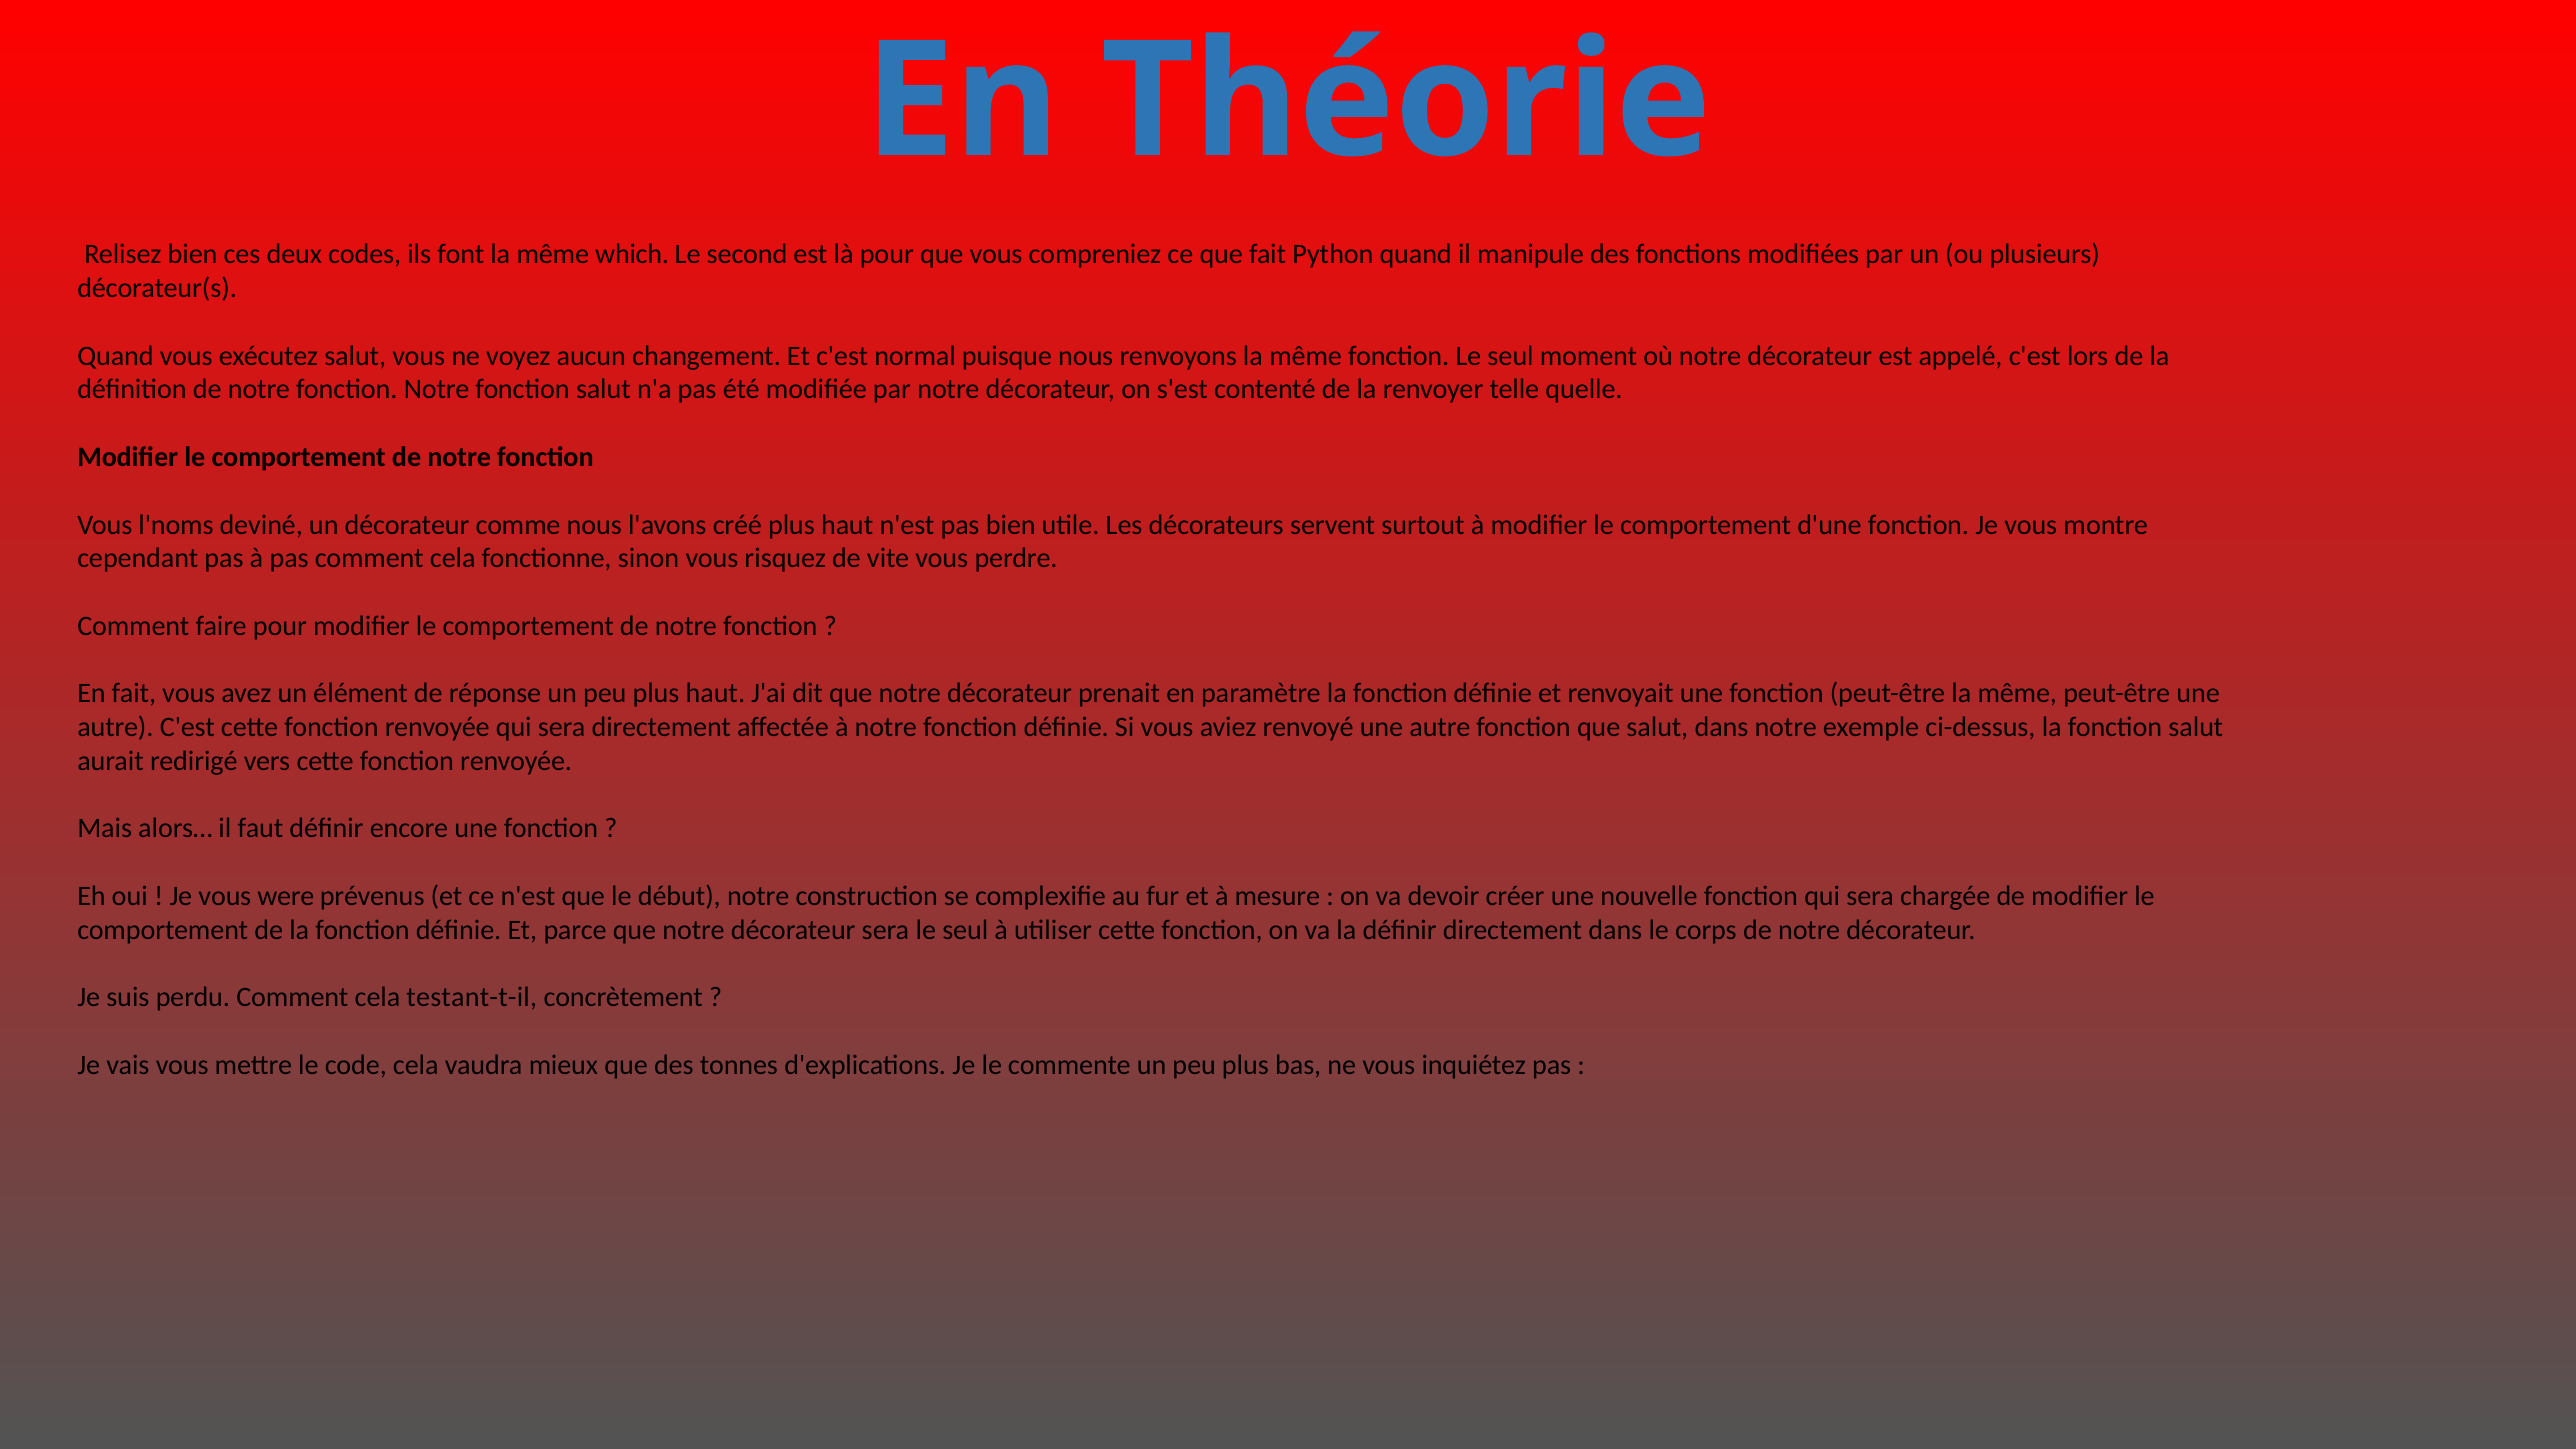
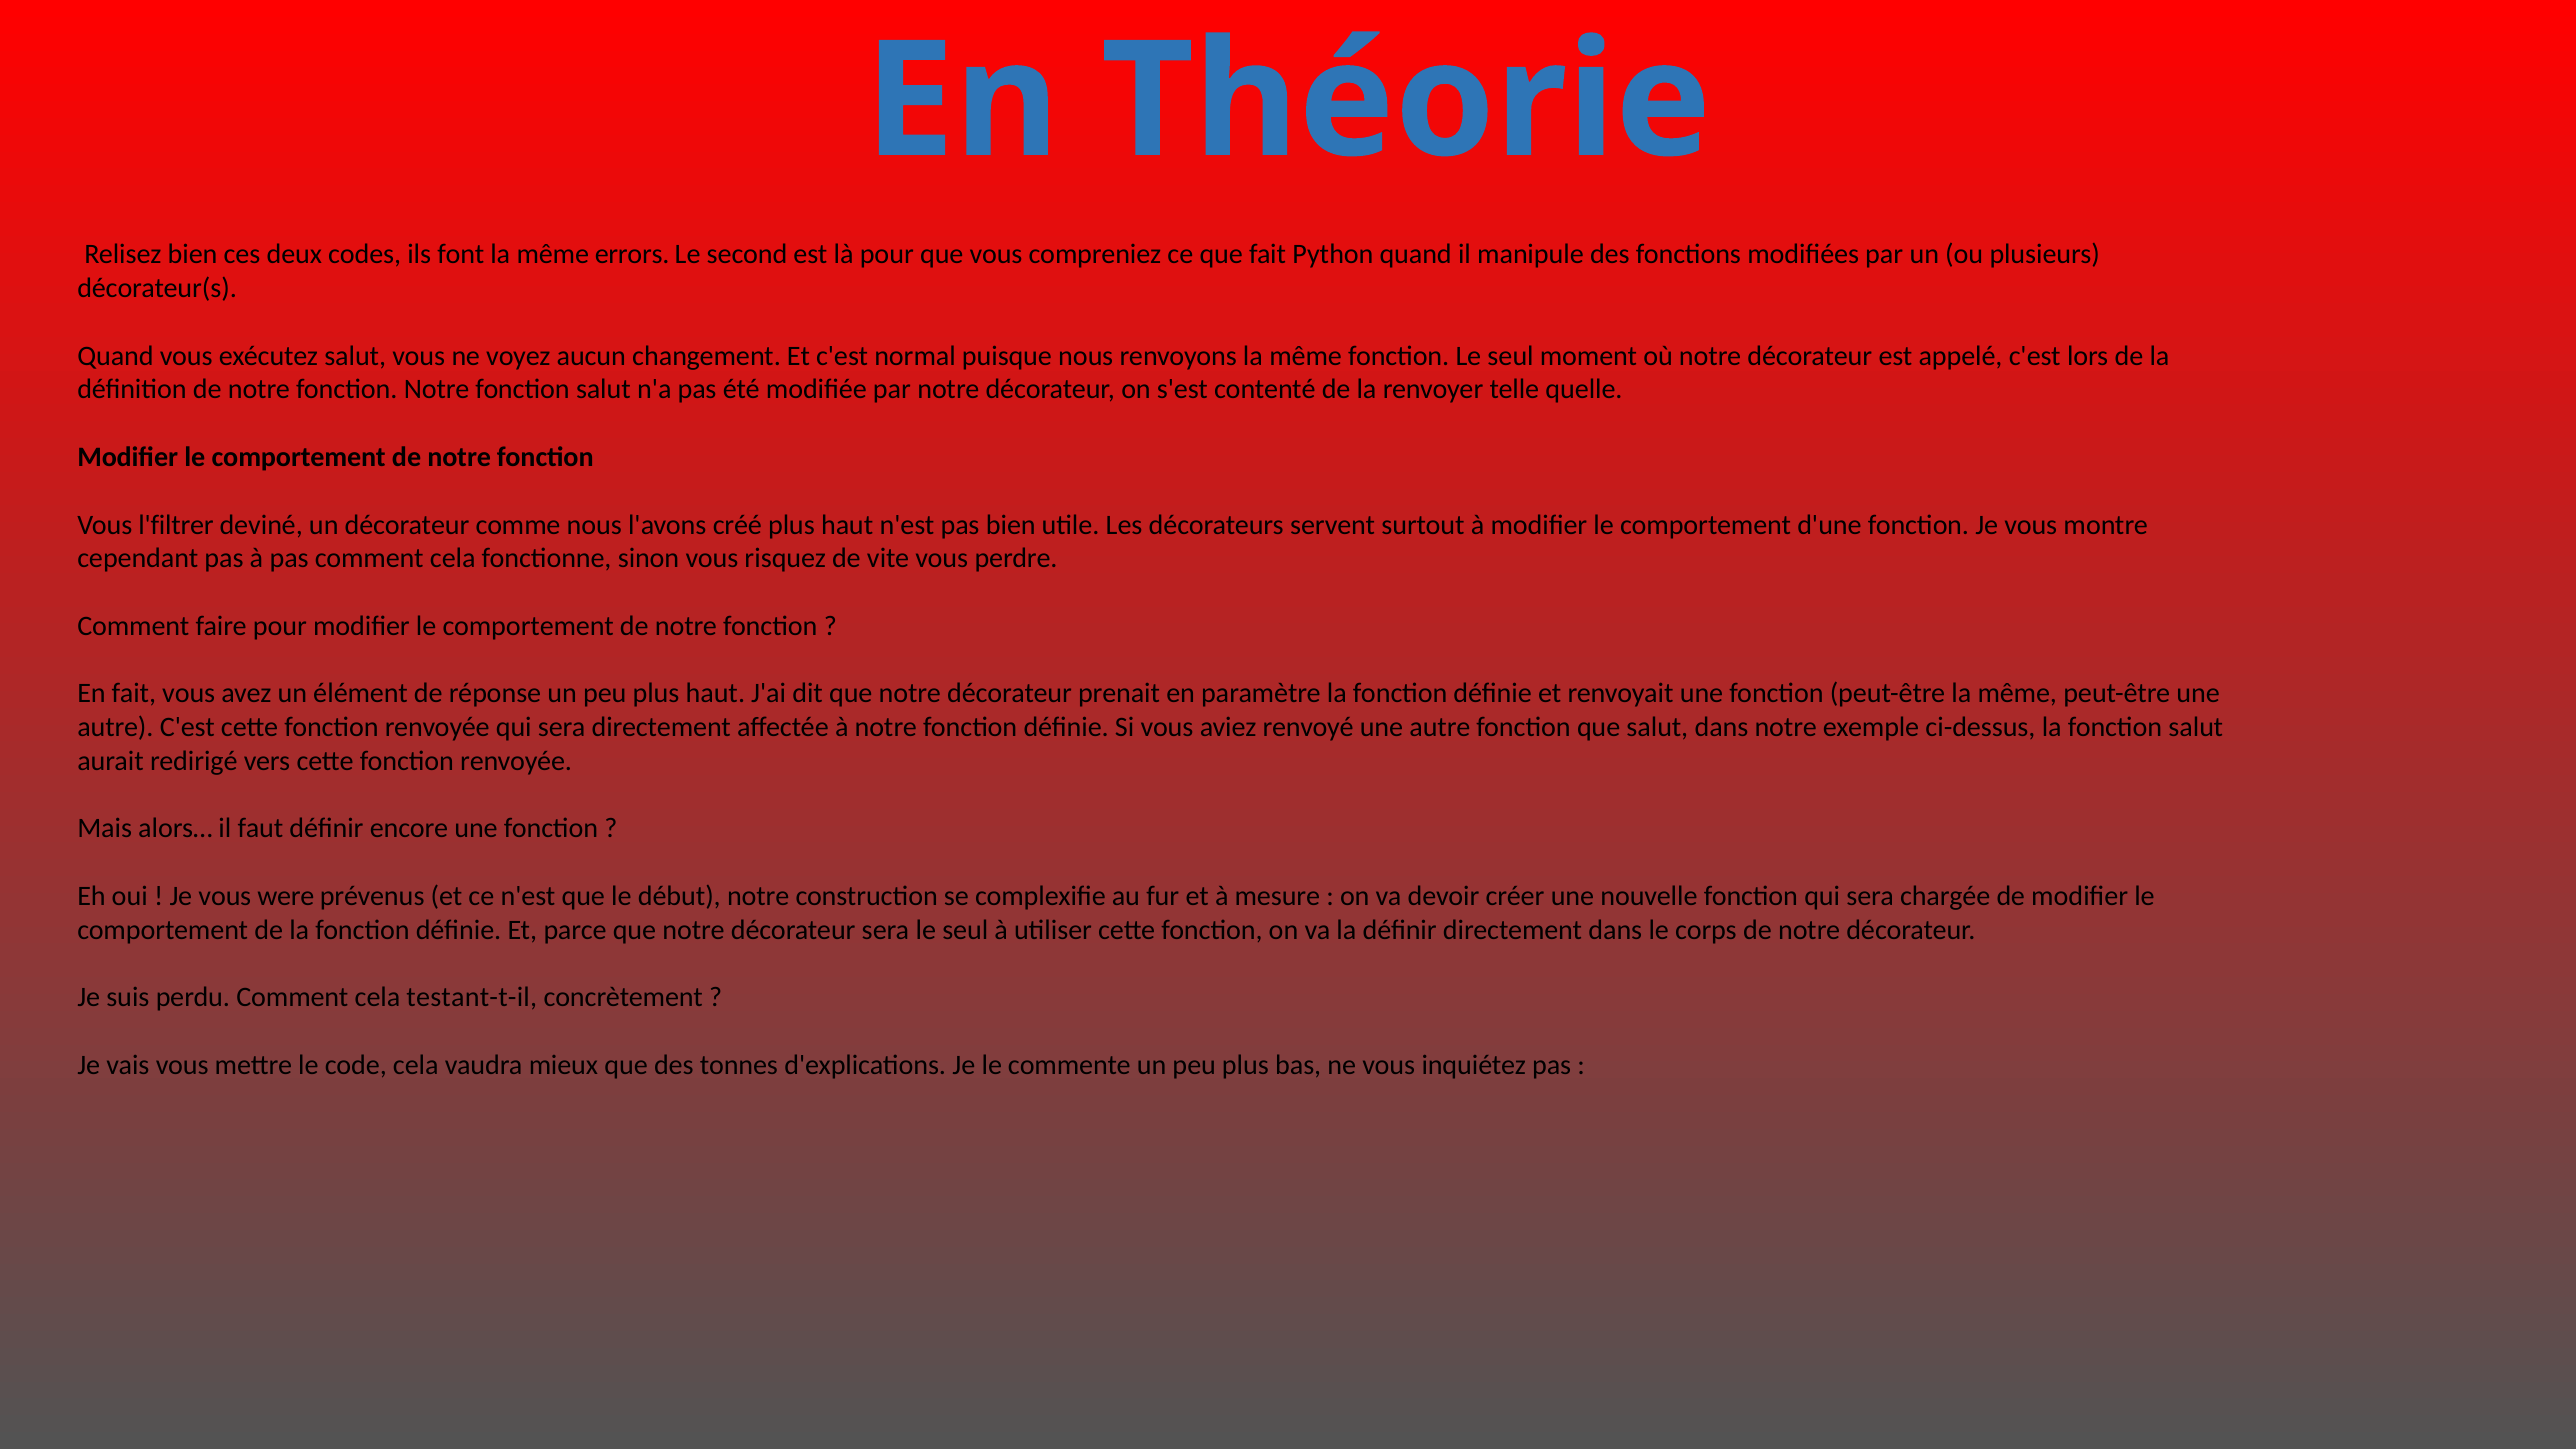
which: which -> errors
l'noms: l'noms -> l'filtrer
